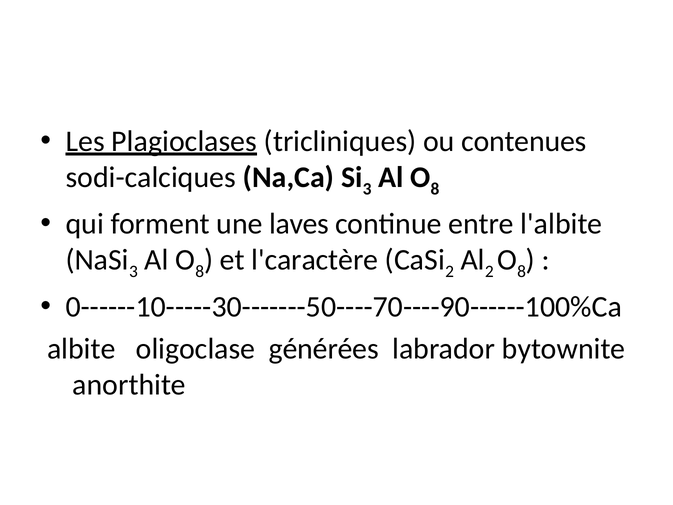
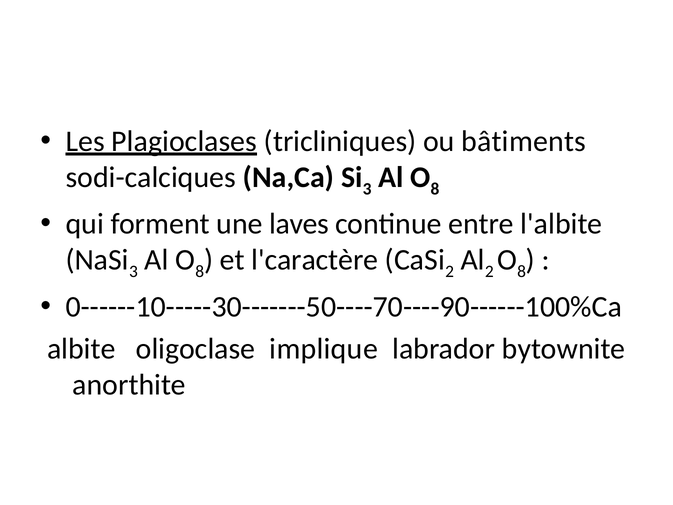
contenues: contenues -> bâtiments
générées: générées -> implique
